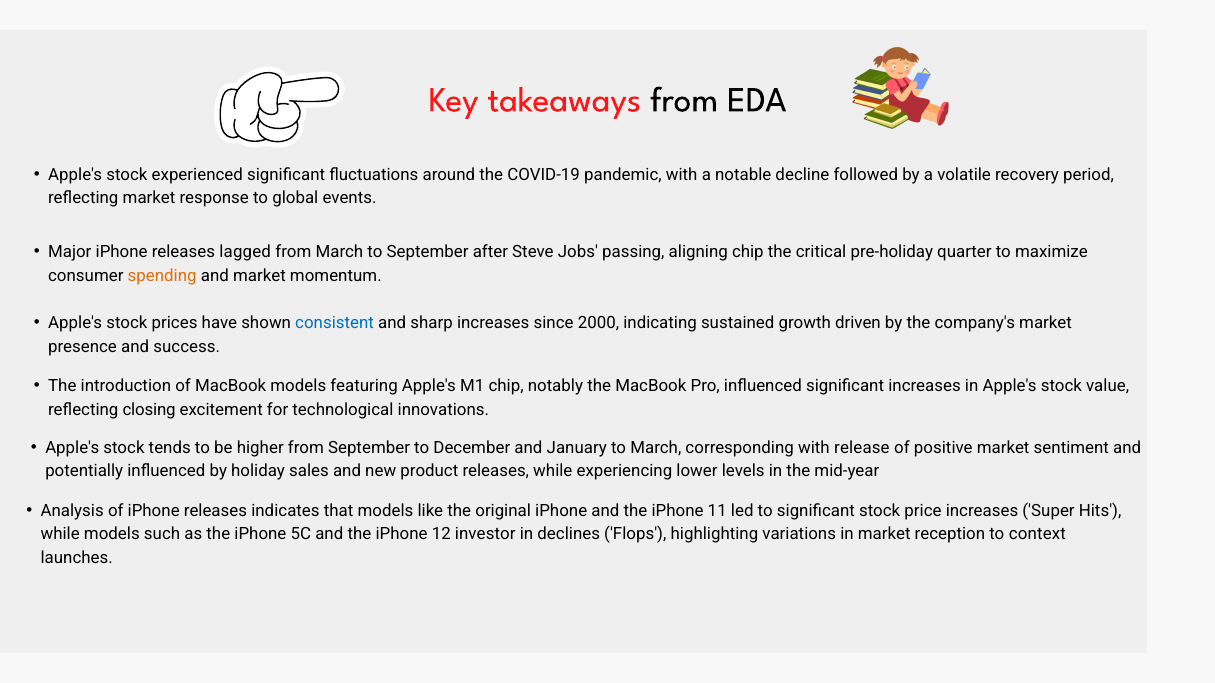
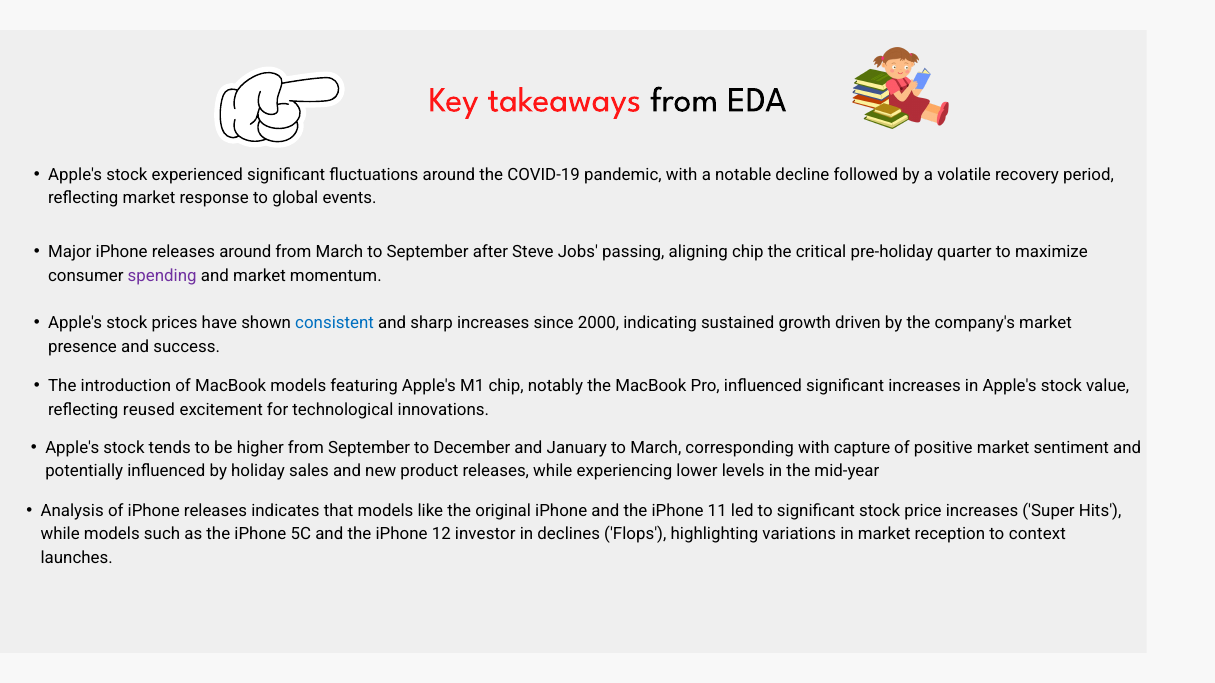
releases lagged: lagged -> around
spending colour: orange -> purple
closing: closing -> reused
release: release -> capture
